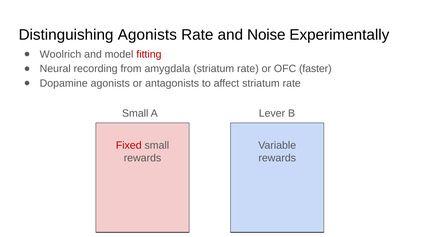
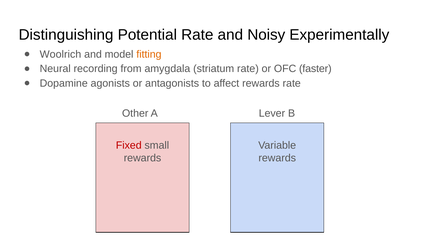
Distinguishing Agonists: Agonists -> Potential
Noise: Noise -> Noisy
fitting colour: red -> orange
affect striatum: striatum -> rewards
Small at (135, 114): Small -> Other
